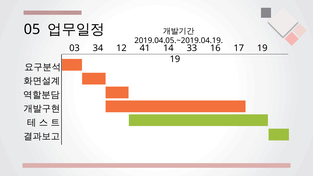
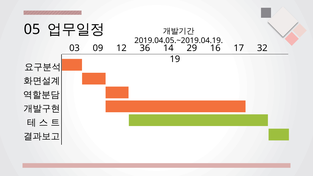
34: 34 -> 09
41: 41 -> 36
33: 33 -> 29
17 19: 19 -> 32
